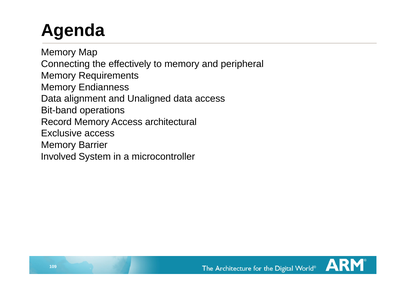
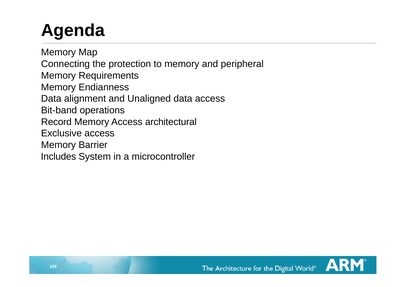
effectively: effectively -> protection
Involved: Involved -> Includes
